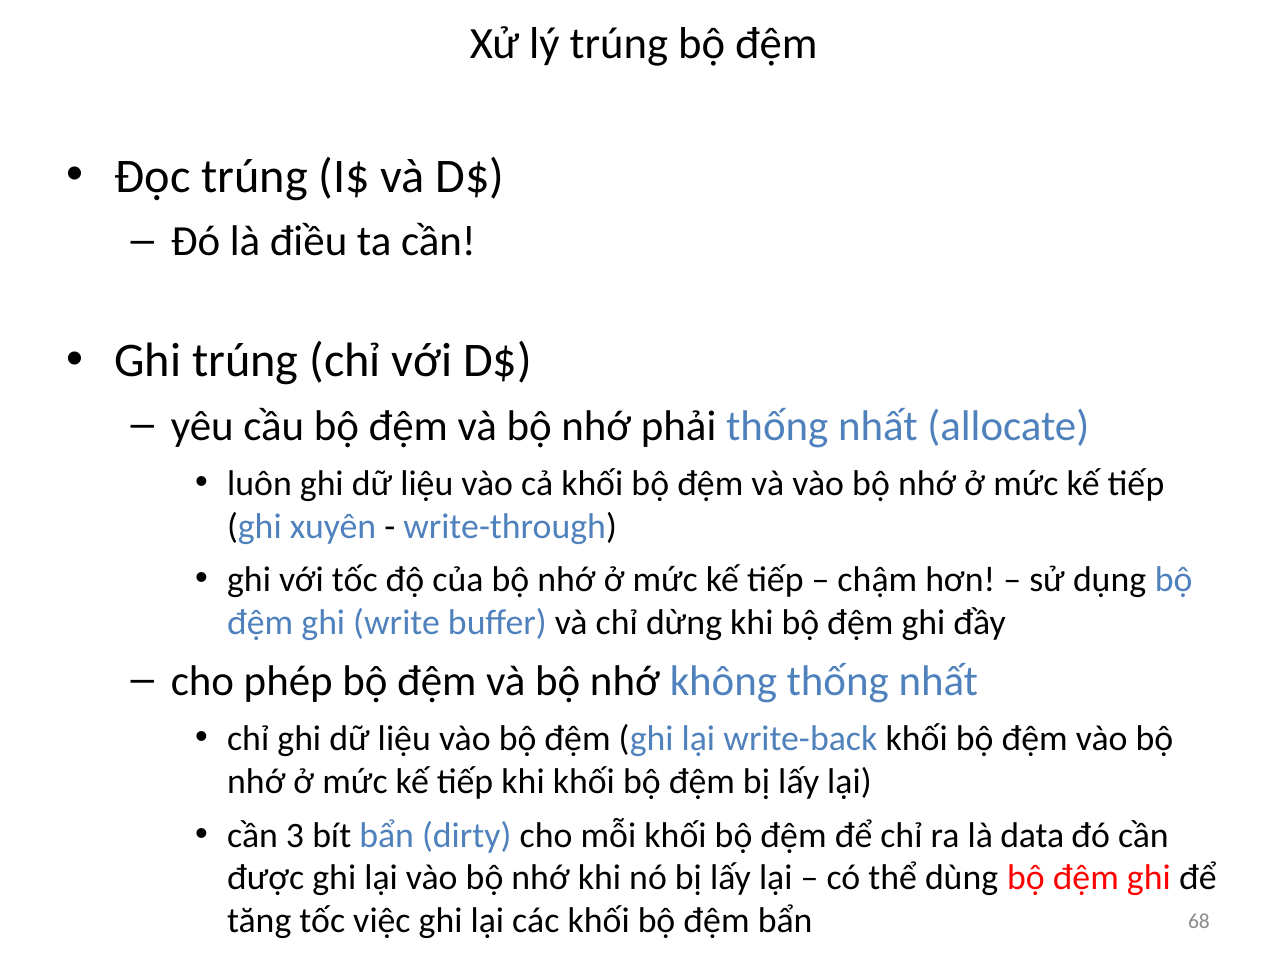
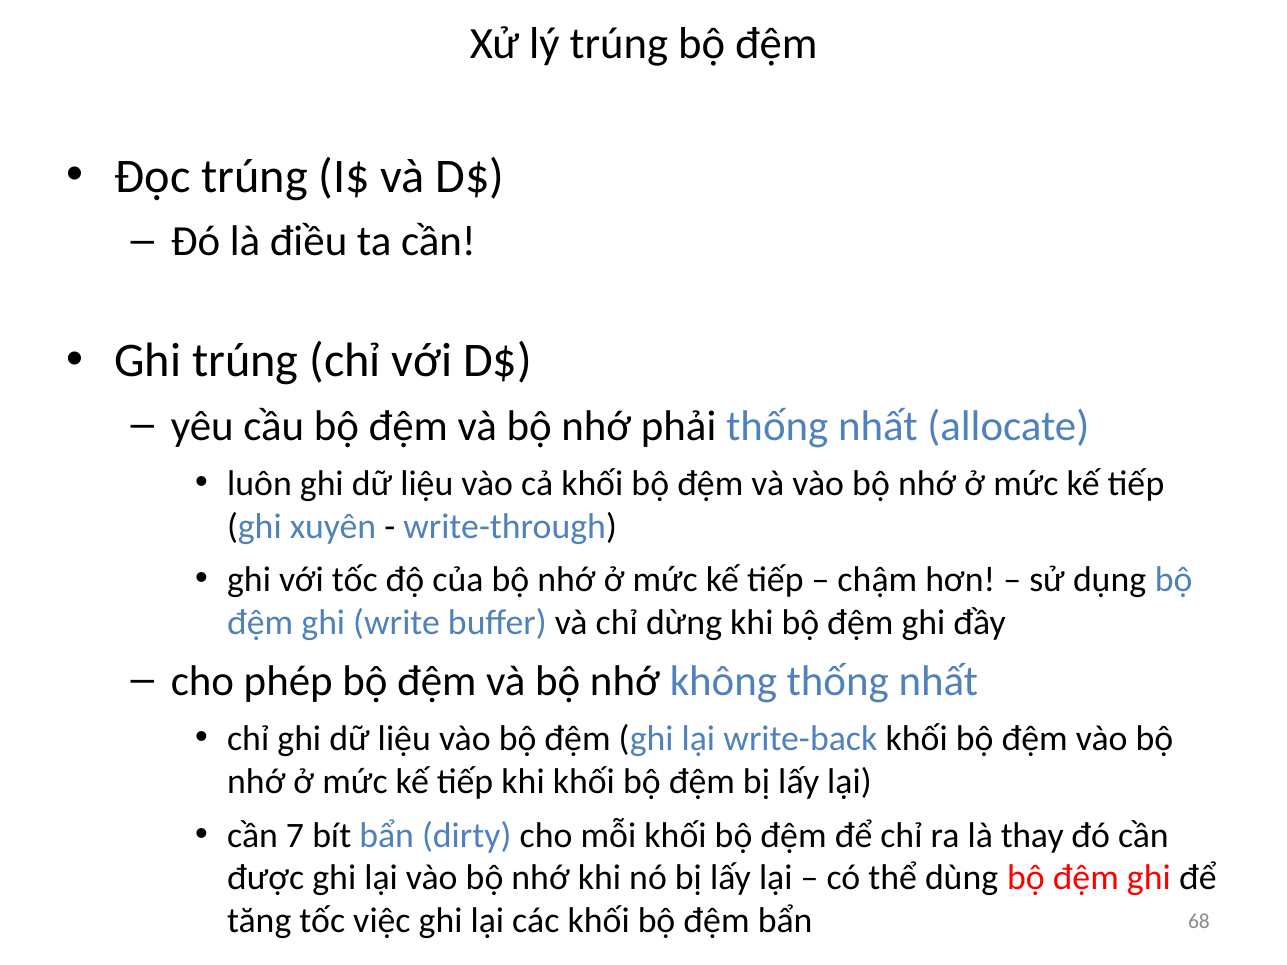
3: 3 -> 7
data: data -> thay
